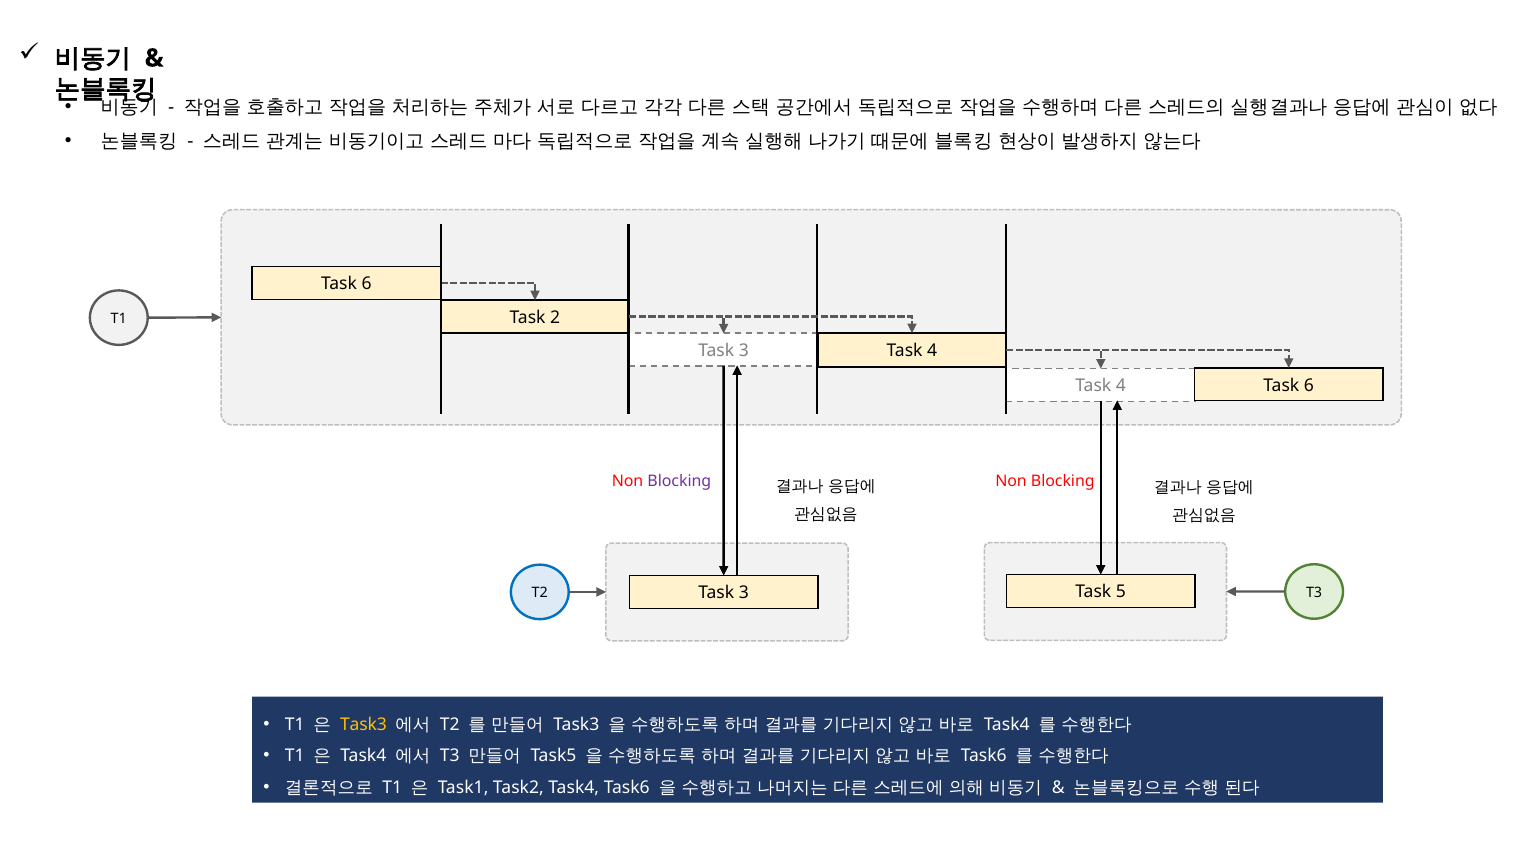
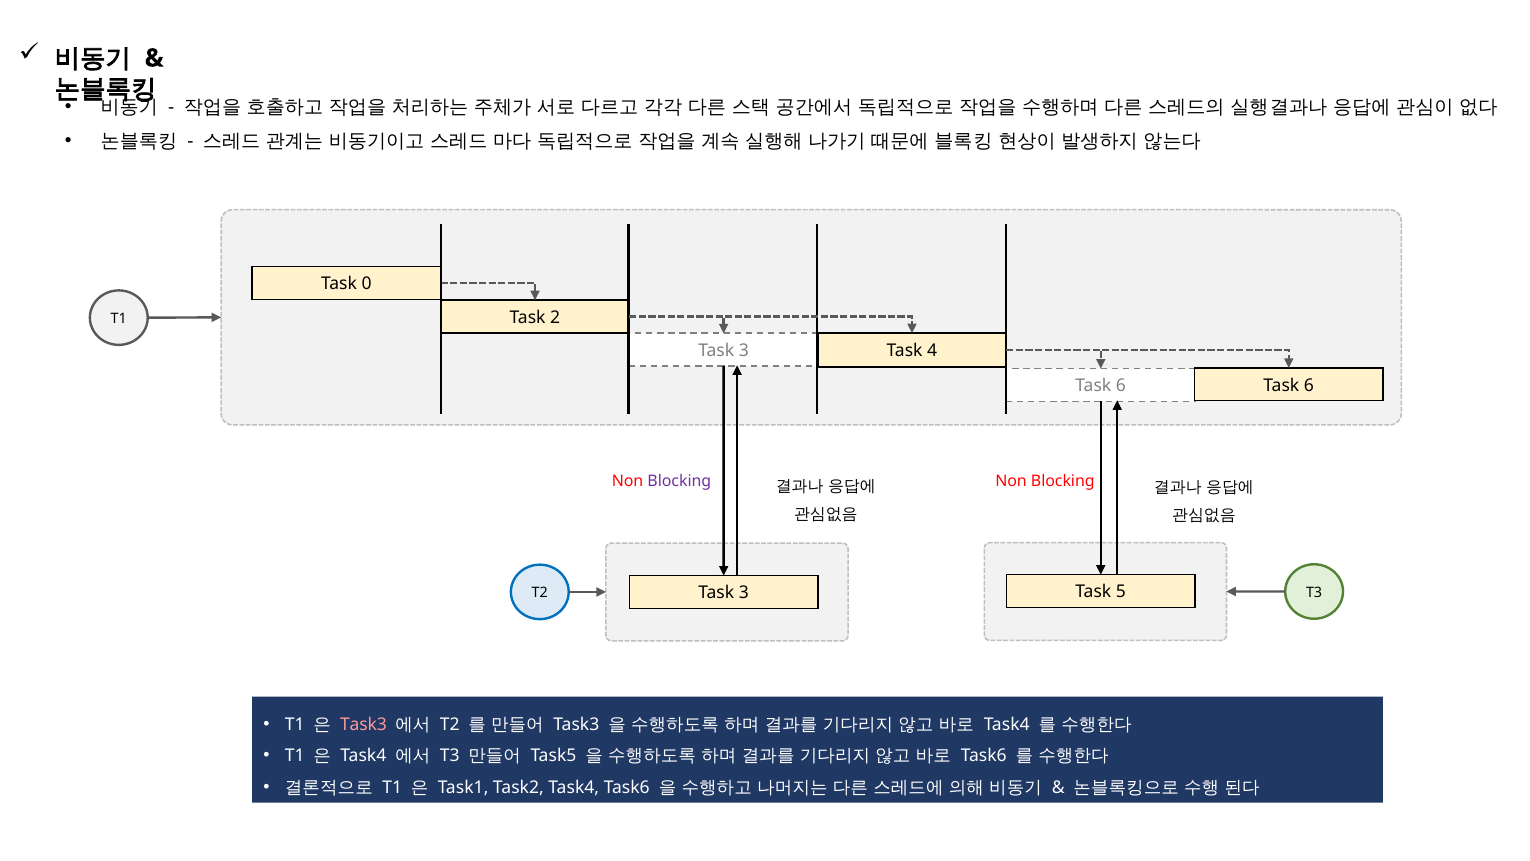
6 at (367, 284): 6 -> 0
4 at (1121, 386): 4 -> 6
Task3 at (363, 724) colour: yellow -> pink
